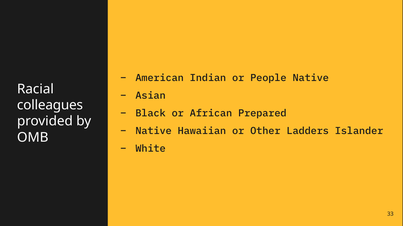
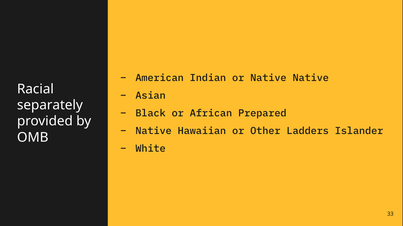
or People: People -> Native
colleagues: colleagues -> separately
